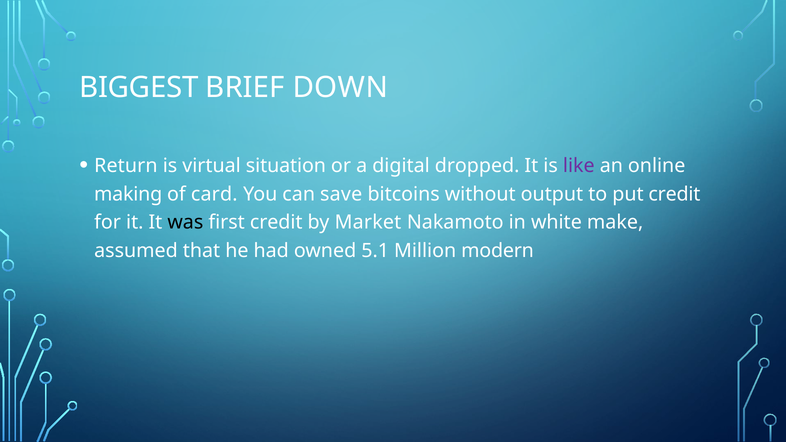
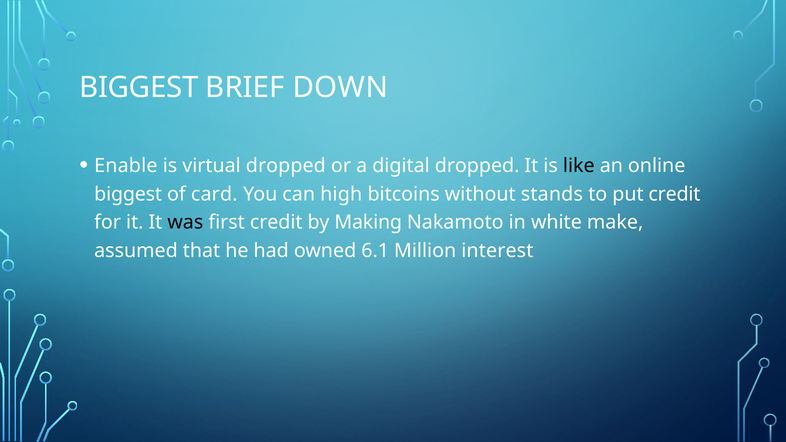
Return: Return -> Enable
virtual situation: situation -> dropped
like colour: purple -> black
making at (128, 194): making -> biggest
save: save -> high
output: output -> stands
Market: Market -> Making
5.1: 5.1 -> 6.1
modern: modern -> interest
